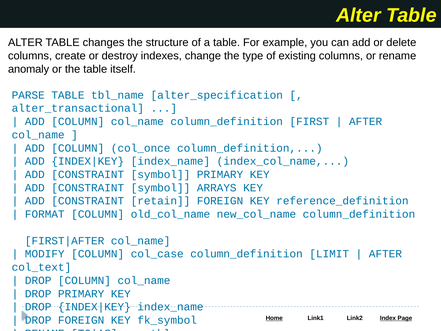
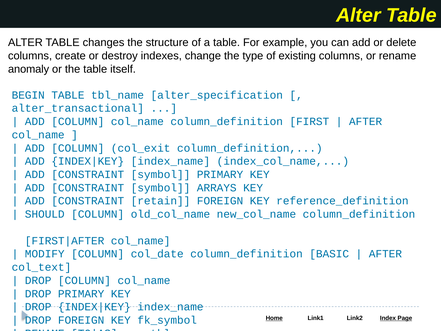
PARSE: PARSE -> BEGIN
col_once: col_once -> col_exit
FORMAT: FORMAT -> SHOULD
col_case: col_case -> col_date
LIMIT: LIMIT -> BASIC
